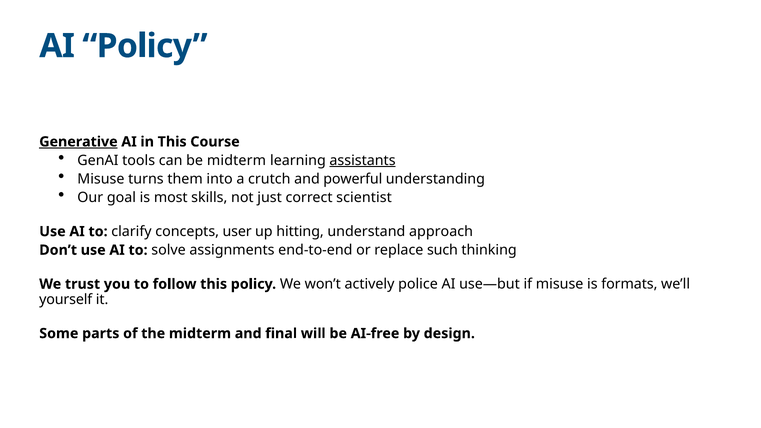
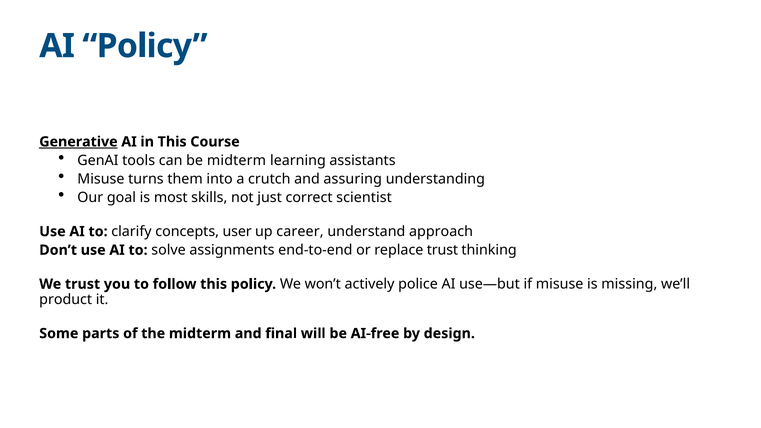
assistants underline: present -> none
powerful: powerful -> assuring
hitting: hitting -> career
replace such: such -> trust
formats: formats -> missing
yourself: yourself -> product
